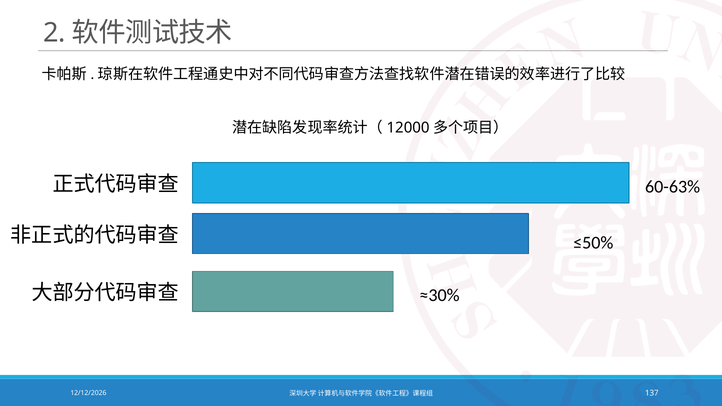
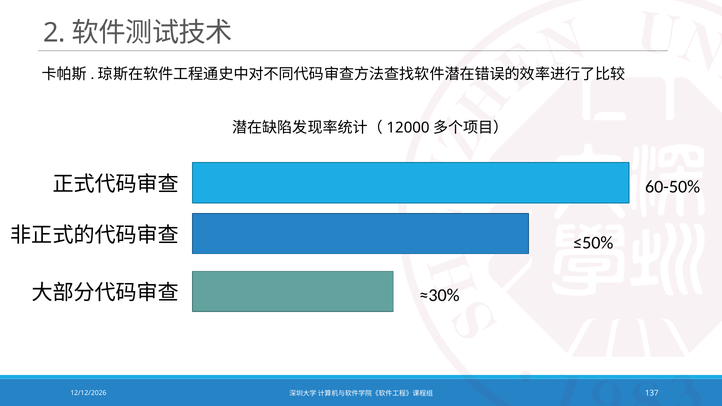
60-63%: 60-63% -> 60-50%
